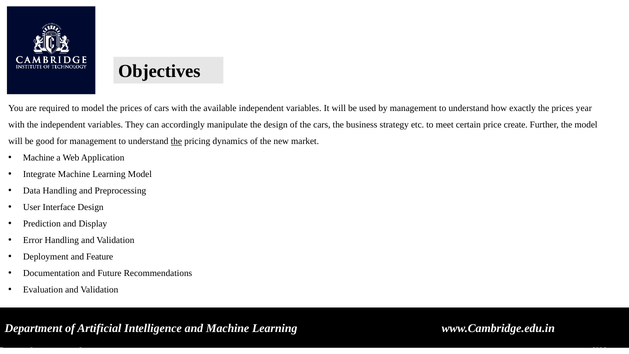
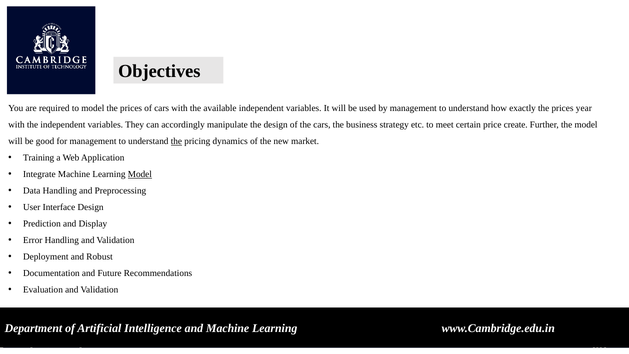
Machine at (39, 158): Machine -> Training
Model at (140, 174) underline: none -> present
Feature: Feature -> Robust
